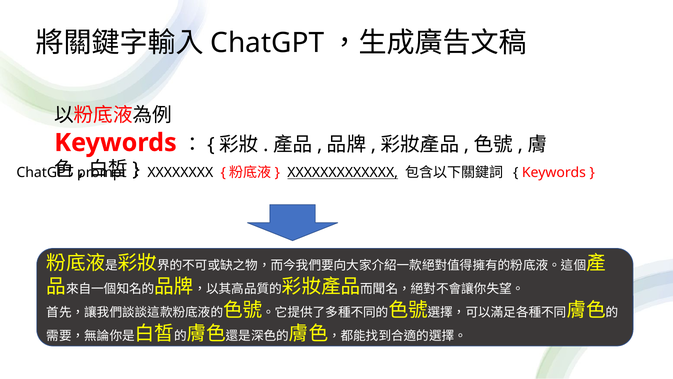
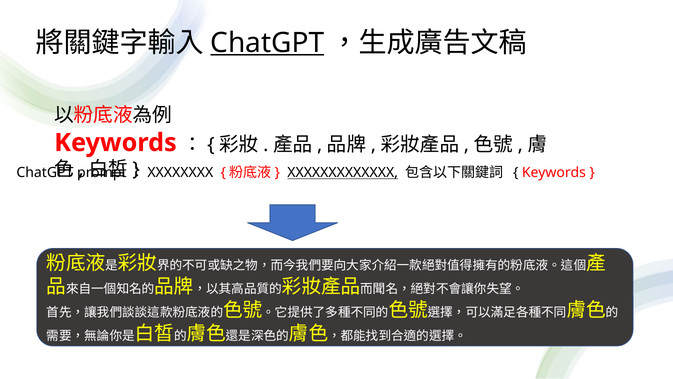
ChatGPT at (267, 43) underline: none -> present
